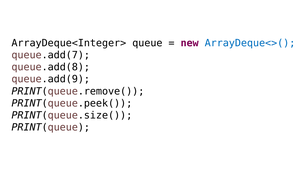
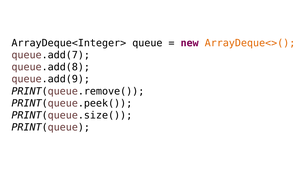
ArrayDeque<>( colour: blue -> orange
